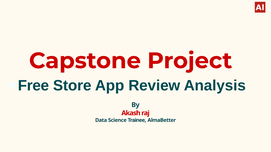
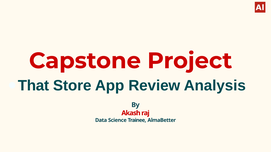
Free: Free -> That
